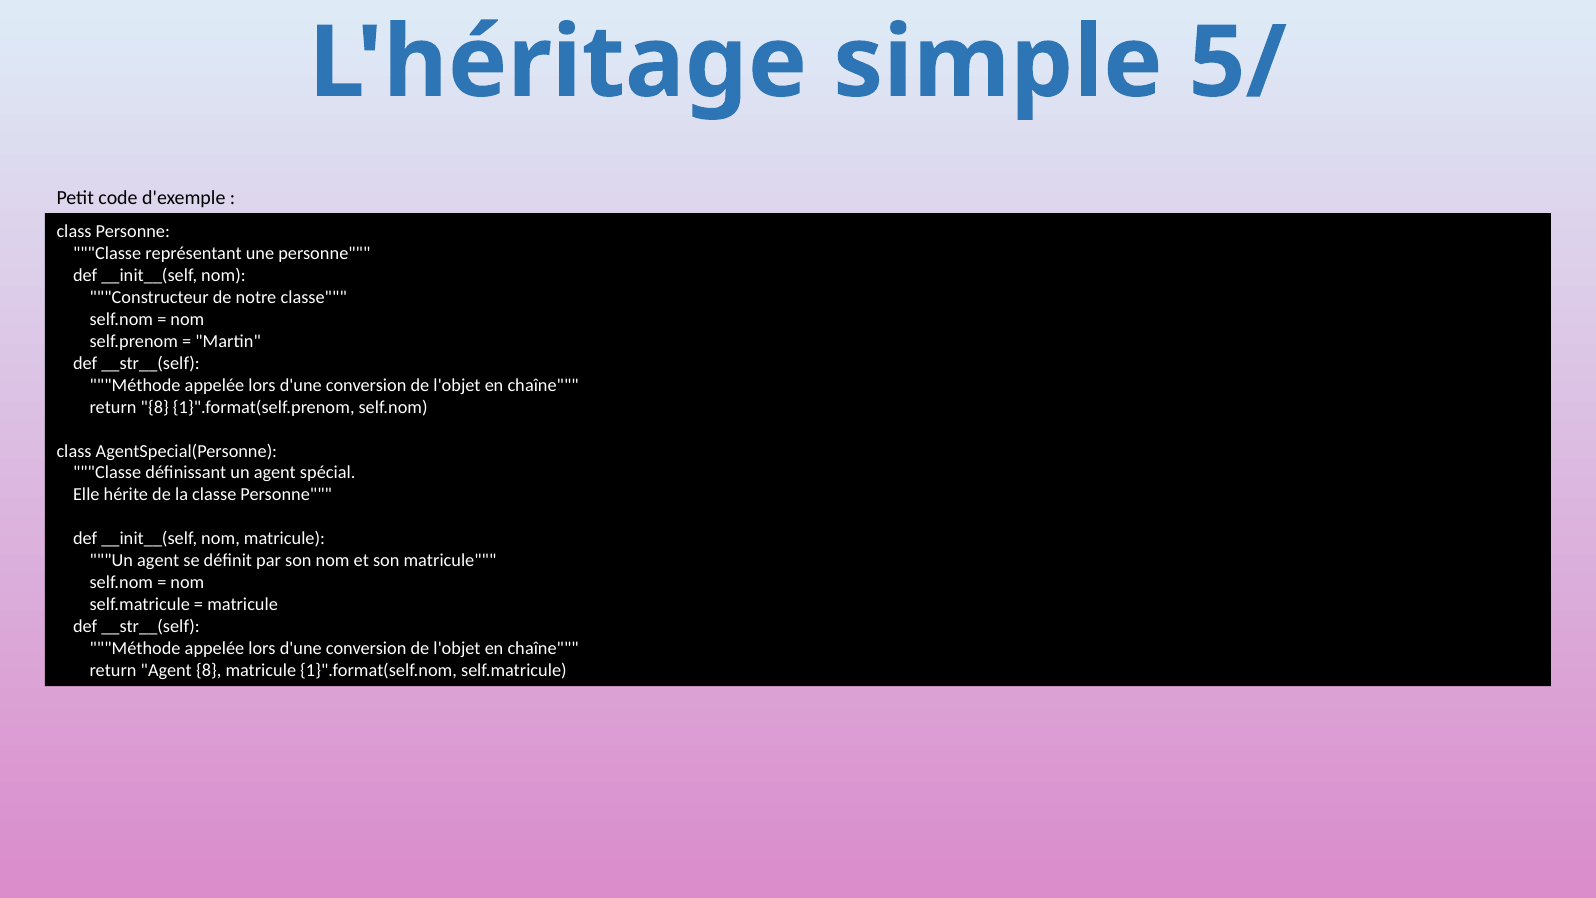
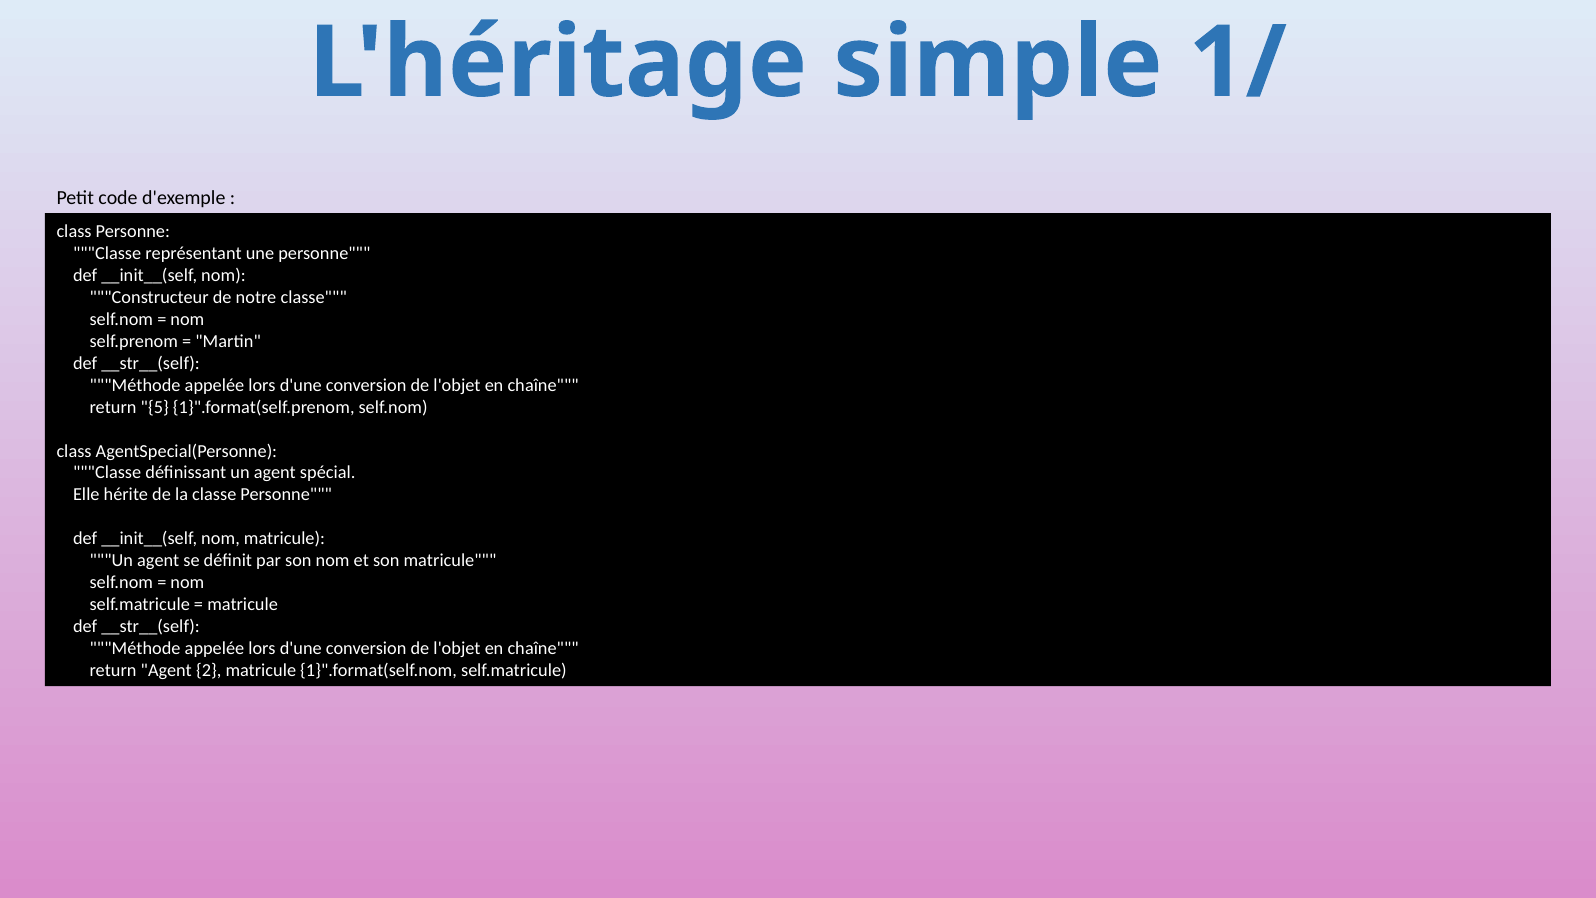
5/: 5/ -> 1/
return 8: 8 -> 5
Agent 8: 8 -> 2
